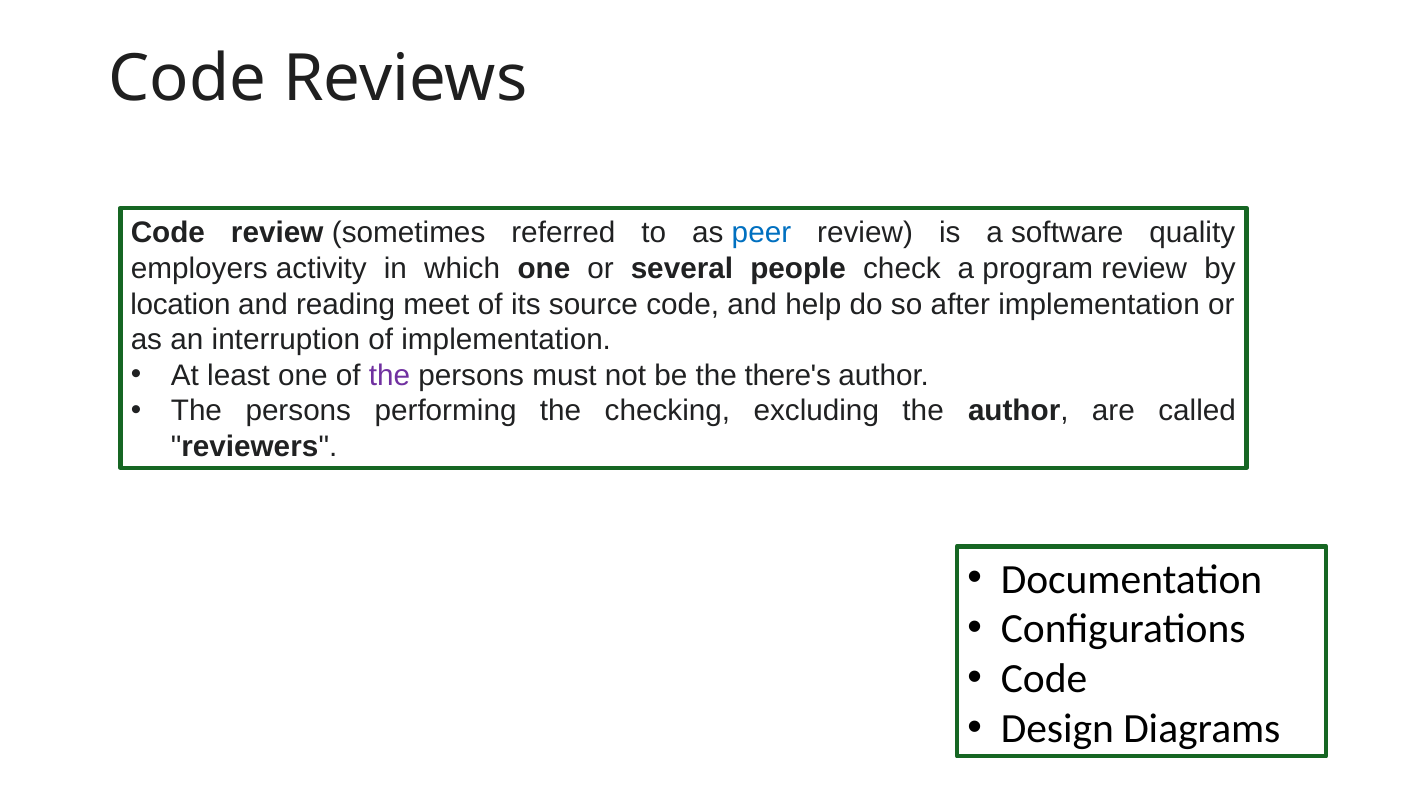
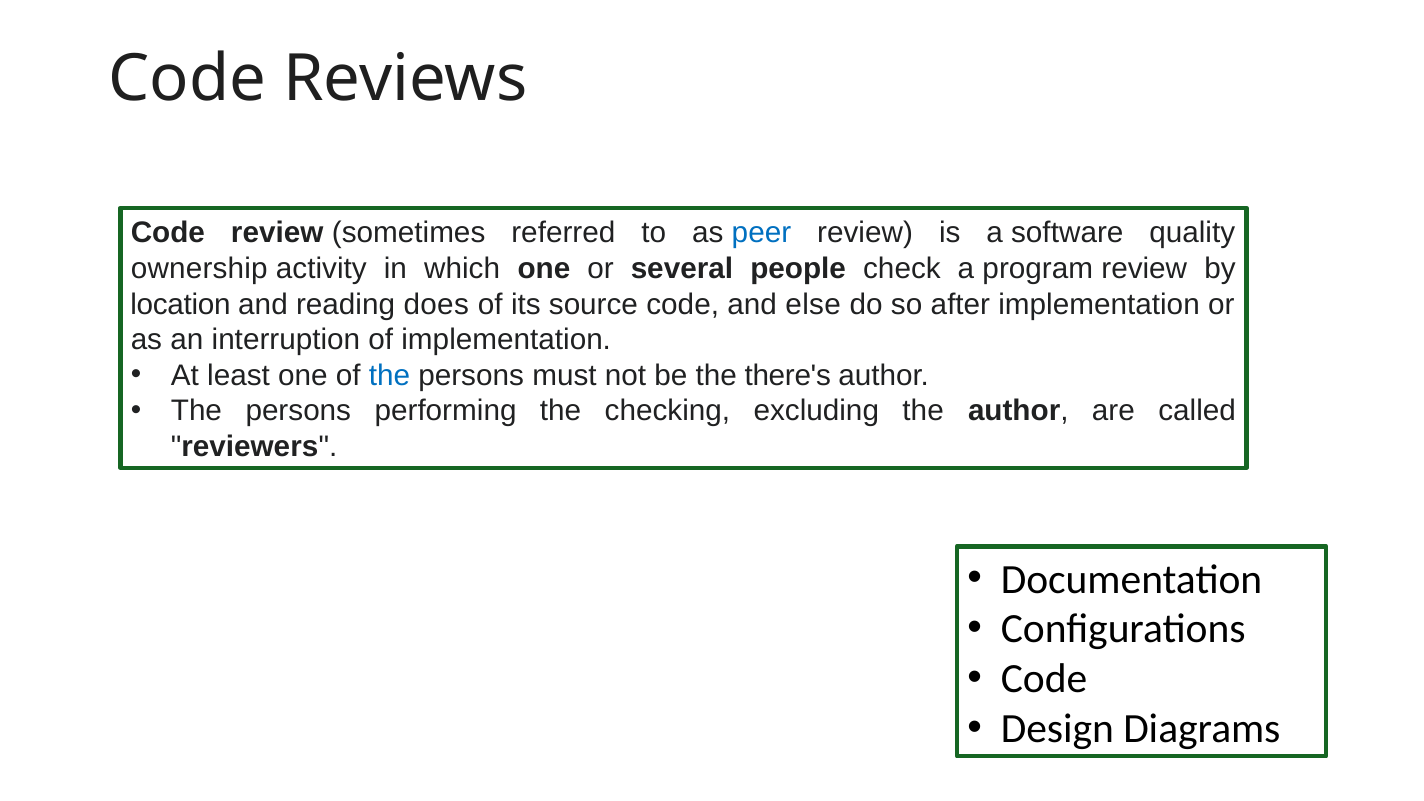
employers: employers -> ownership
meet: meet -> does
help: help -> else
the at (390, 376) colour: purple -> blue
